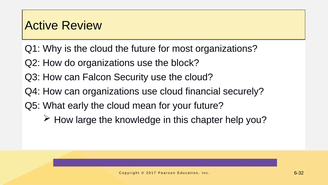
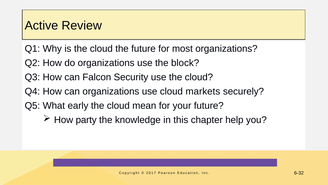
financial: financial -> markets
large: large -> party
